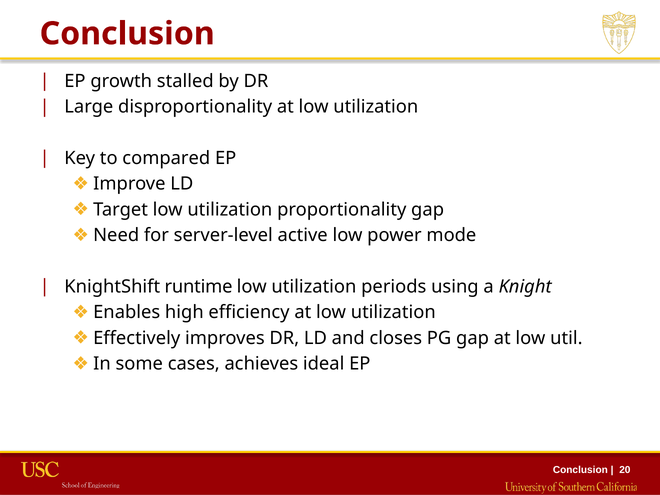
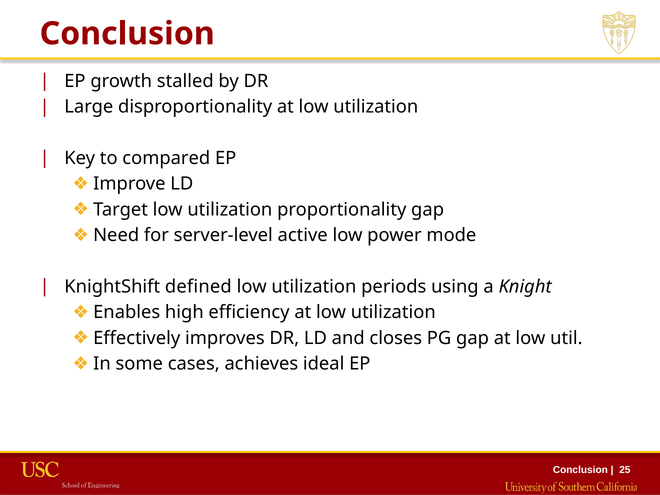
runtime: runtime -> defined
20: 20 -> 25
